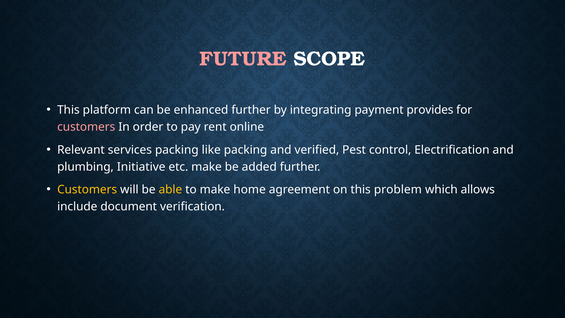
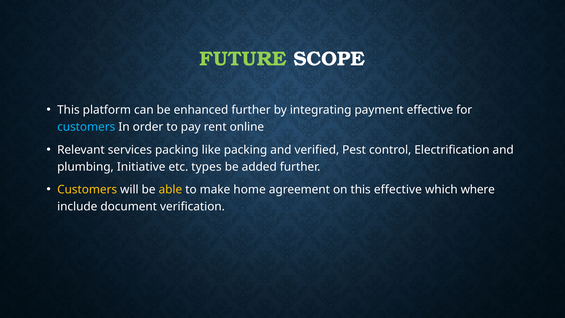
FUTURE colour: pink -> light green
payment provides: provides -> effective
customers at (86, 127) colour: pink -> light blue
etc make: make -> types
this problem: problem -> effective
allows: allows -> where
